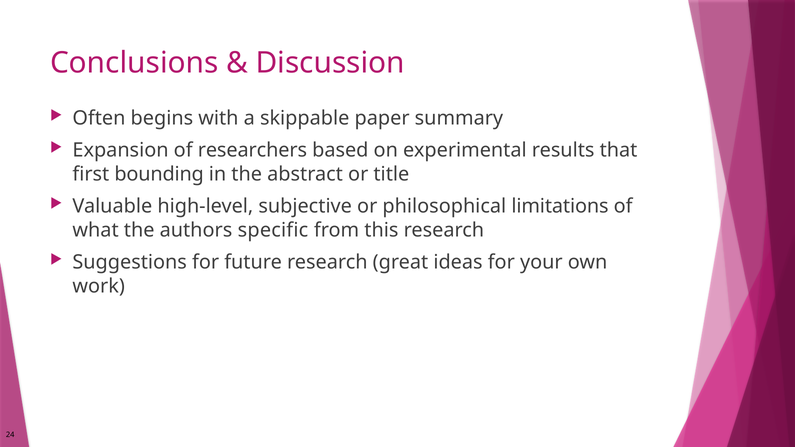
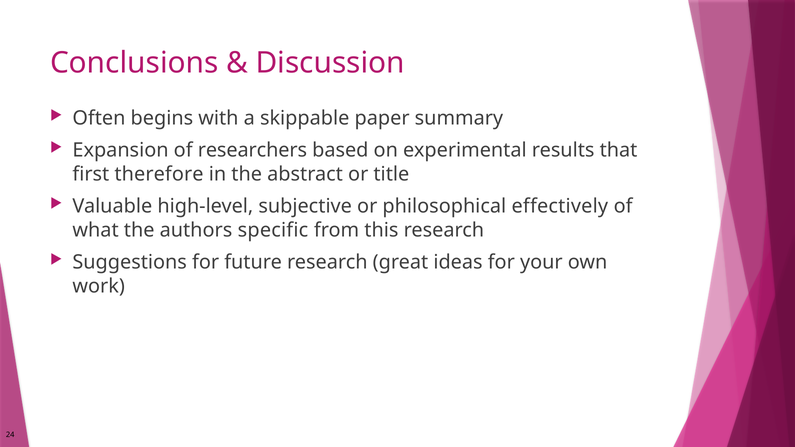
bounding: bounding -> therefore
limitations: limitations -> effectively
